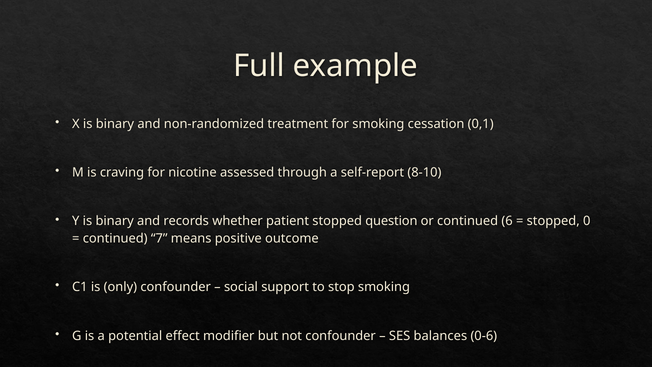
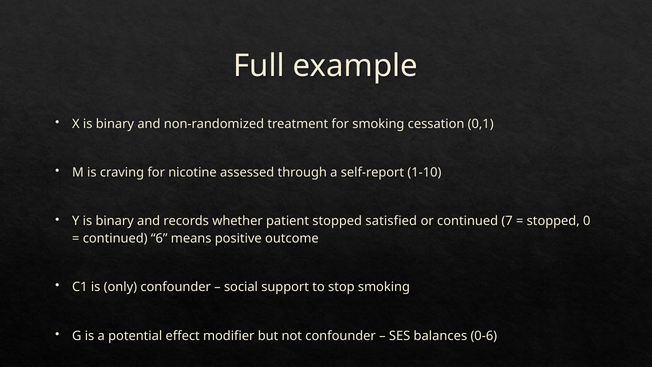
8-10: 8-10 -> 1-10
question: question -> satisfied
6: 6 -> 7
7: 7 -> 6
